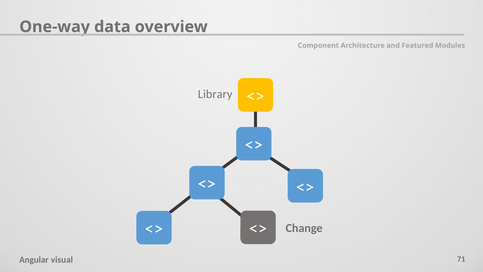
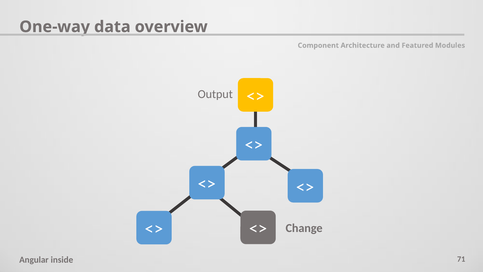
Library: Library -> Output
visual: visual -> inside
